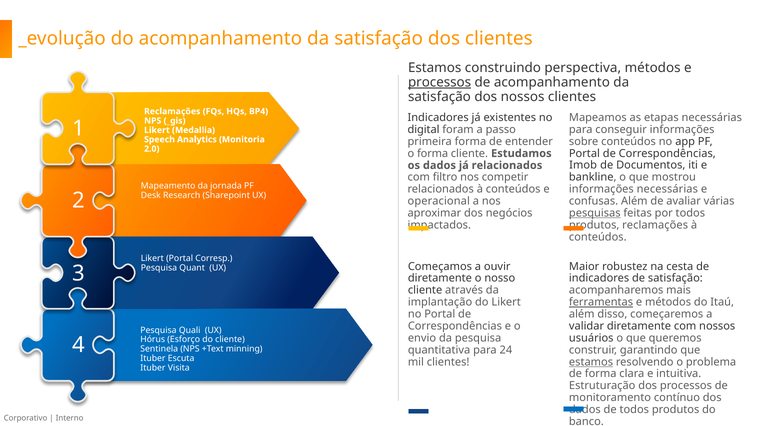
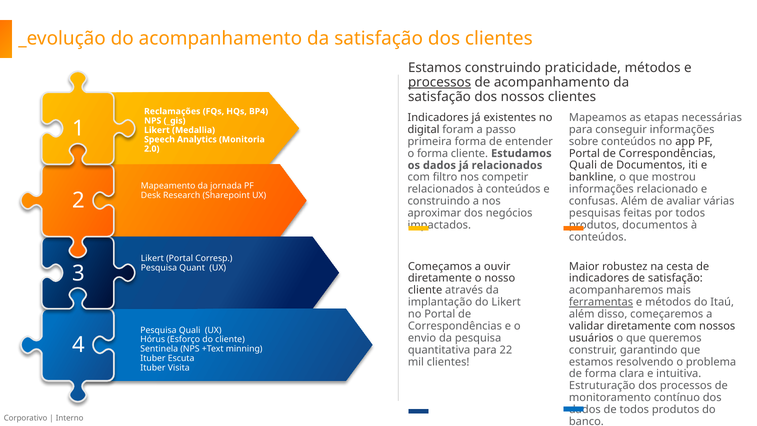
perspectiva: perspectiva -> praticidade
Imob at (583, 165): Imob -> Quali
informações necessárias: necessárias -> relacionado
operacional at (439, 201): operacional -> construindo
pesquisas underline: present -> none
reclamações at (655, 225): reclamações -> documentos
24: 24 -> 22
estamos at (591, 362) underline: present -> none
